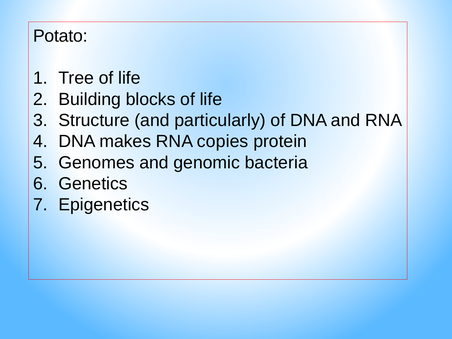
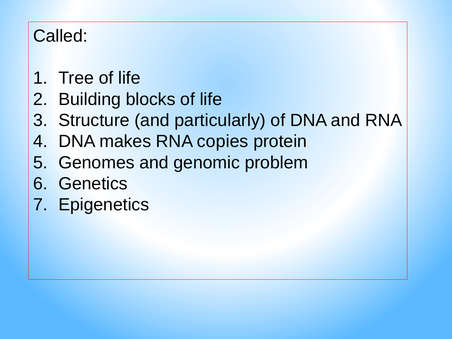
Potato: Potato -> Called
bacteria: bacteria -> problem
